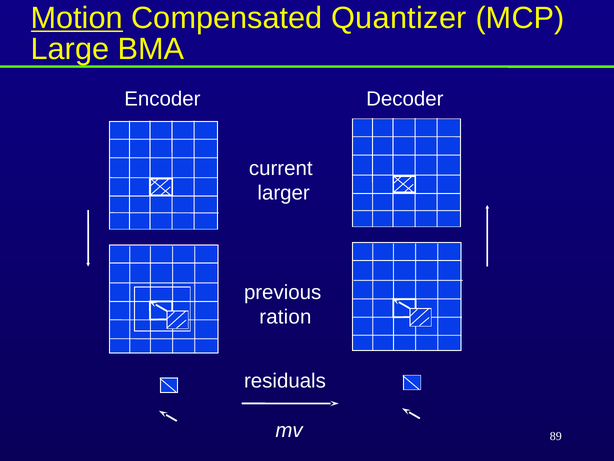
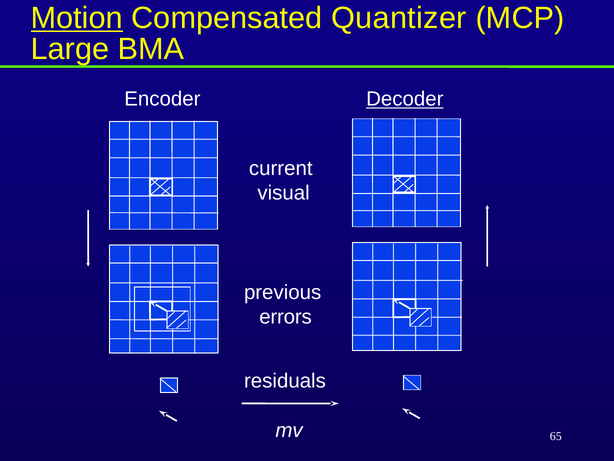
Decoder underline: none -> present
larger: larger -> visual
ration: ration -> errors
89: 89 -> 65
